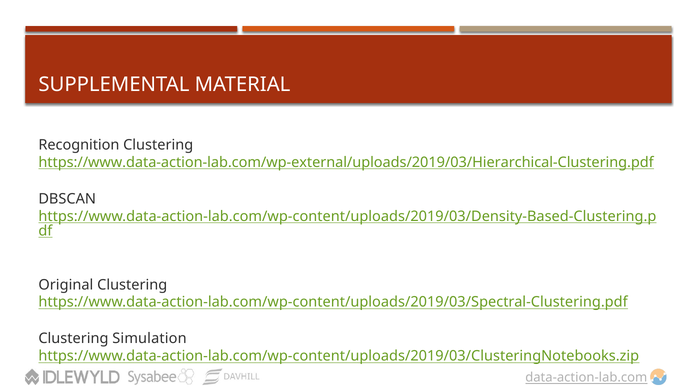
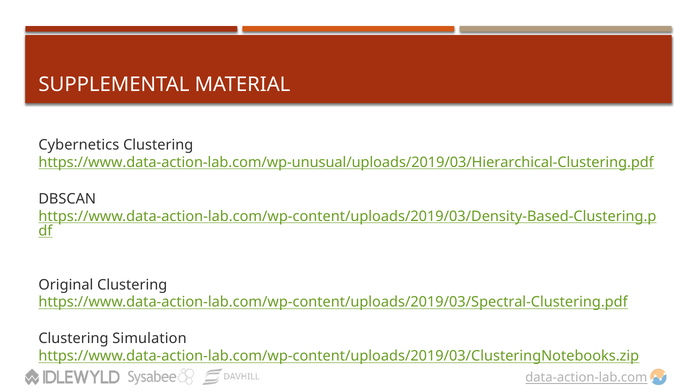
Recognition: Recognition -> Cybernetics
https://www.data-action-lab.com/wp-external/uploads/2019/03/Hierarchical-Clustering.pdf: https://www.data-action-lab.com/wp-external/uploads/2019/03/Hierarchical-Clustering.pdf -> https://www.data-action-lab.com/wp-unusual/uploads/2019/03/Hierarchical-Clustering.pdf
